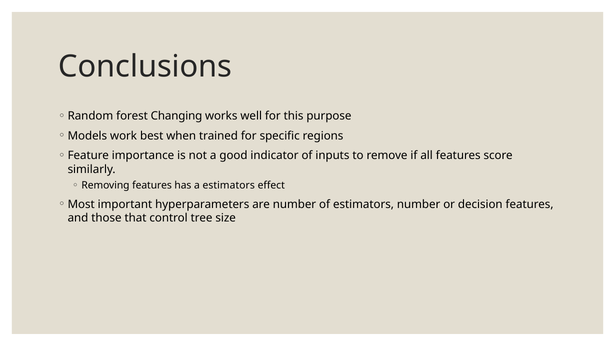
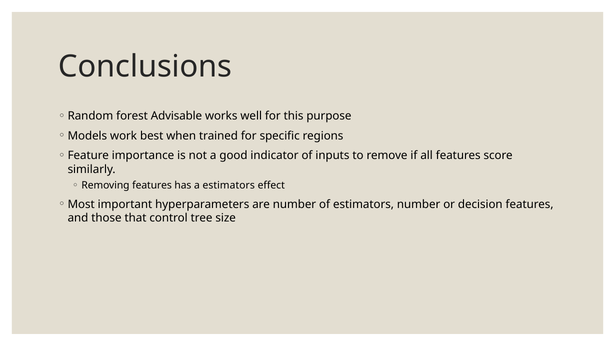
Changing: Changing -> Advisable
